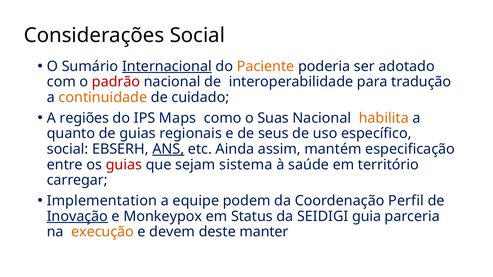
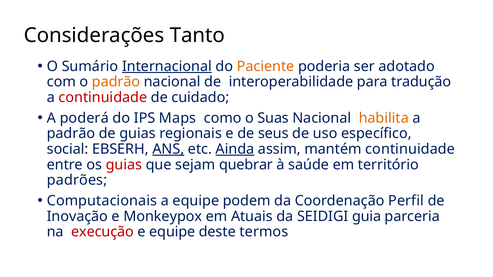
Considerações Social: Social -> Tanto
padrão at (116, 82) colour: red -> orange
continuidade at (103, 98) colour: orange -> red
regiões: regiões -> poderá
quanto at (71, 134): quanto -> padrão
Ainda underline: none -> present
mantém especificação: especificação -> continuidade
sistema: sistema -> quebrar
carregar: carregar -> padrões
Implementation: Implementation -> Computacionais
Inovação underline: present -> none
Status: Status -> Atuais
execução colour: orange -> red
e devem: devem -> equipe
manter: manter -> termos
